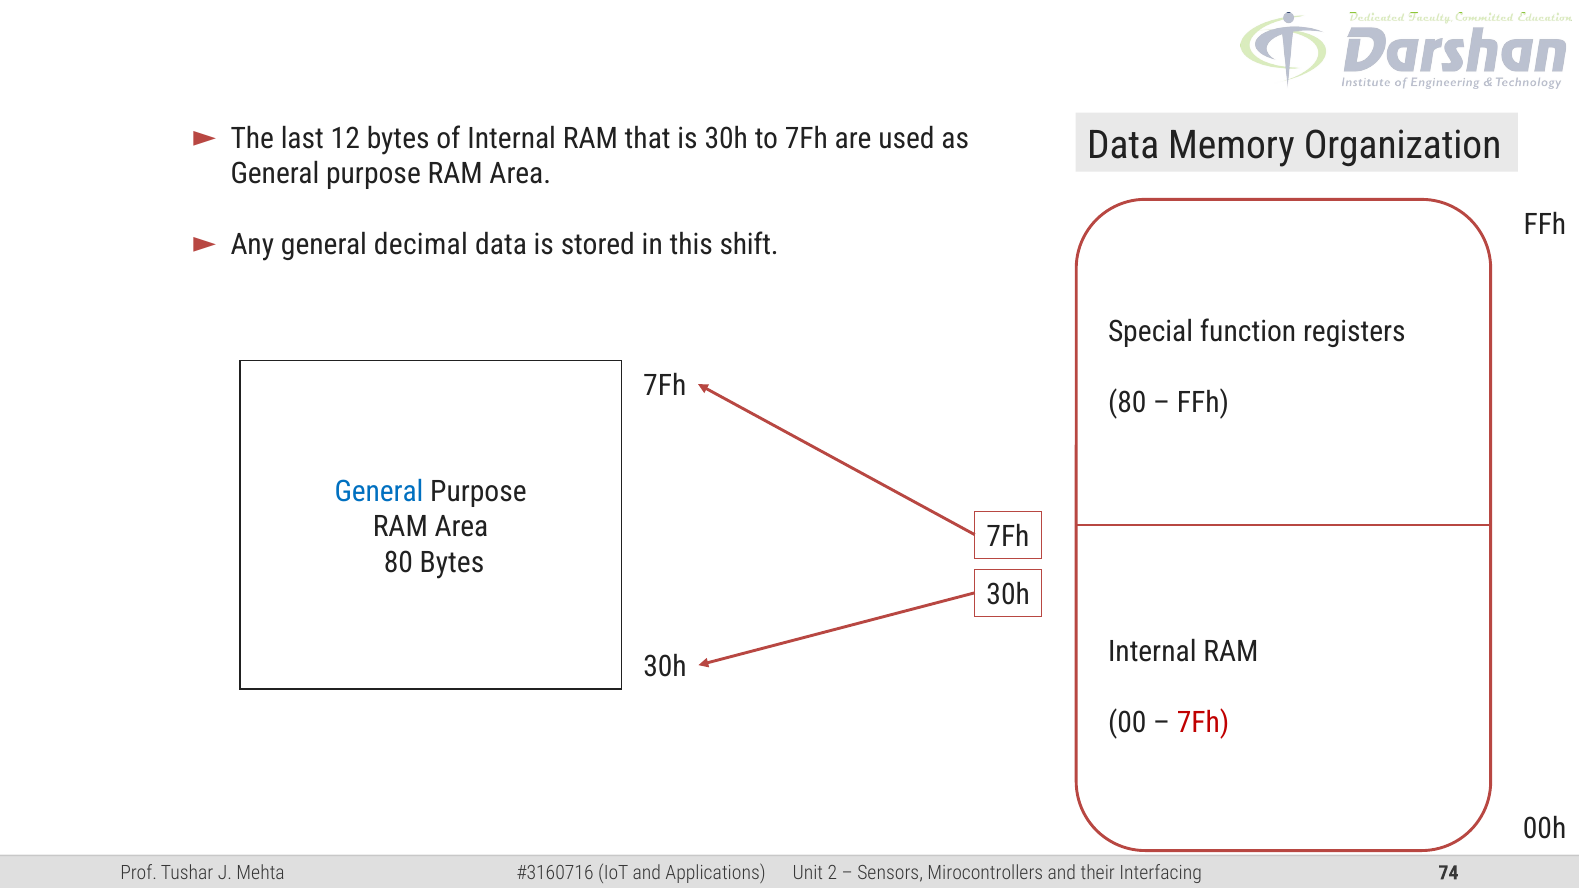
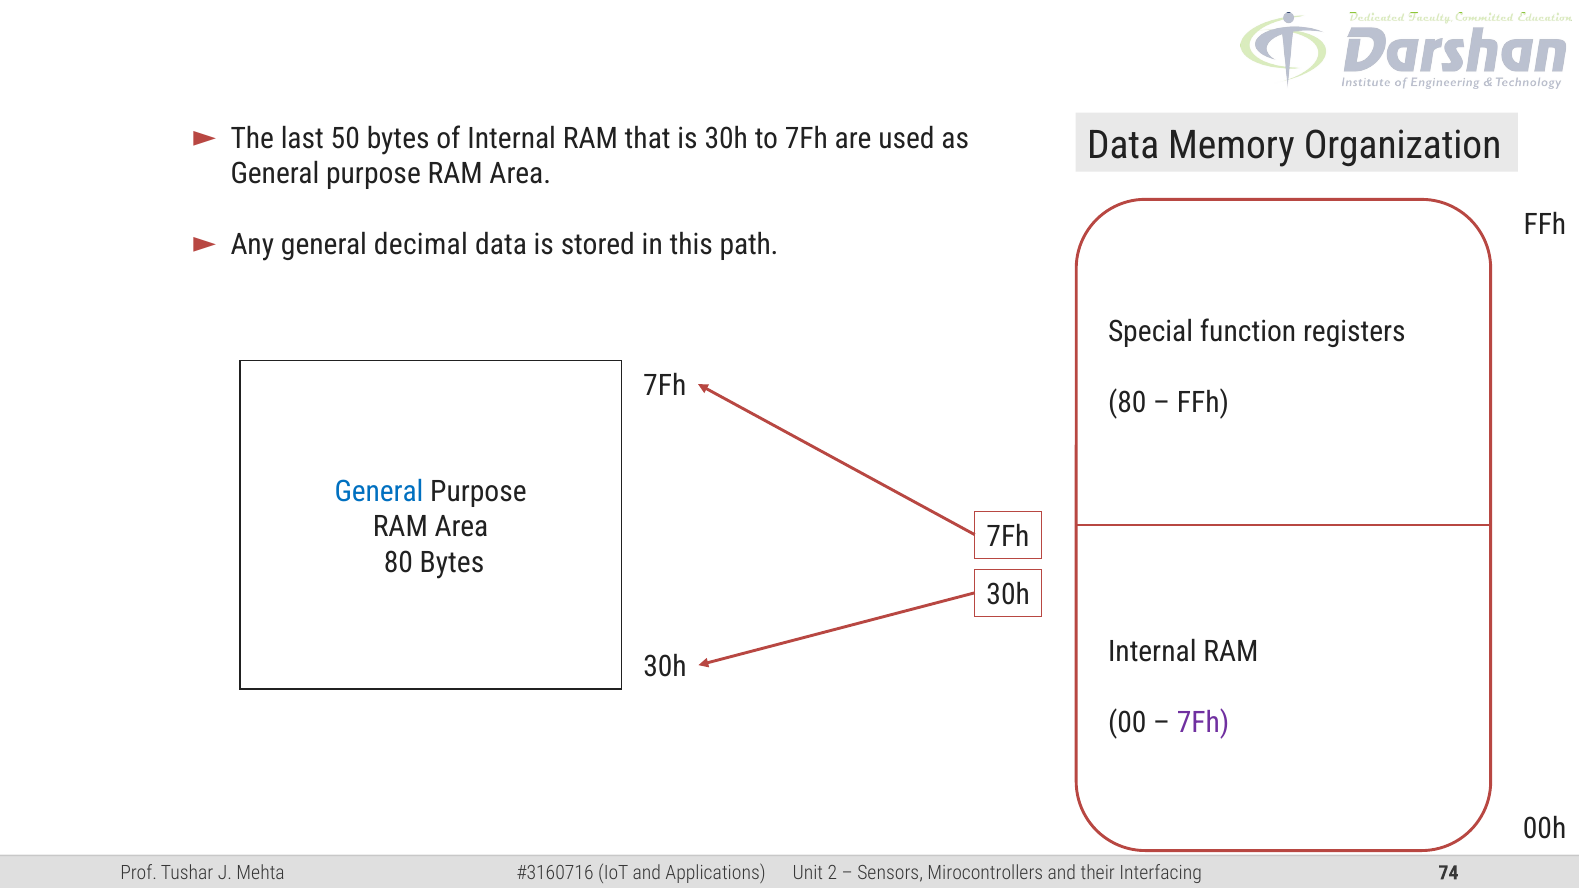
12: 12 -> 50
shift: shift -> path
7Fh at (1203, 722) colour: red -> purple
